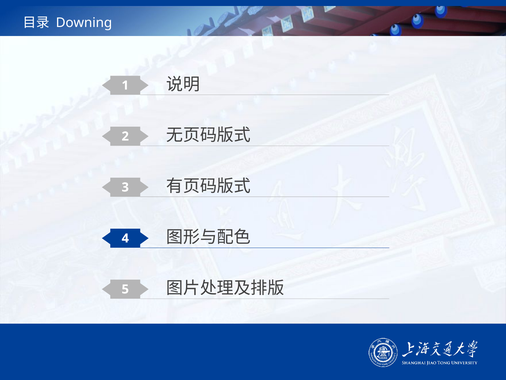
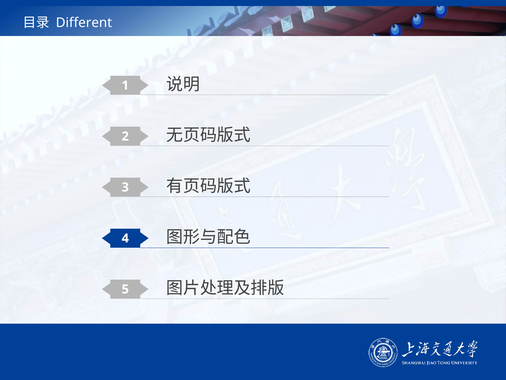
Downing: Downing -> Different
